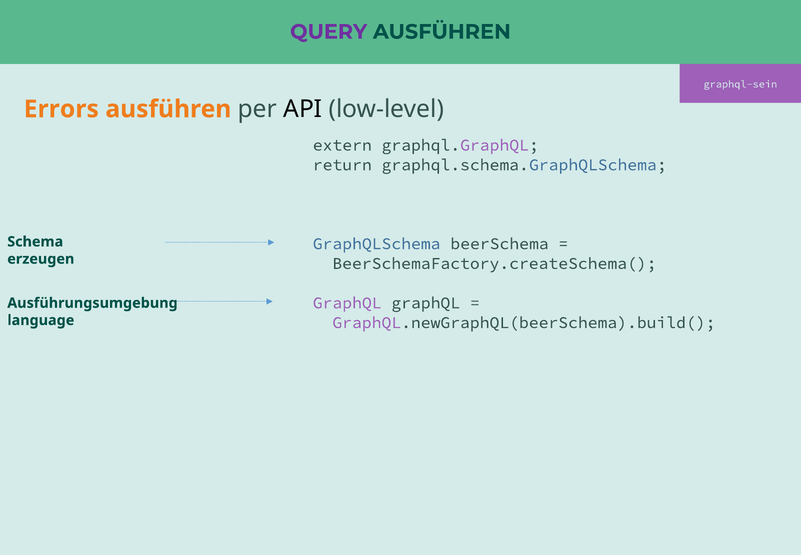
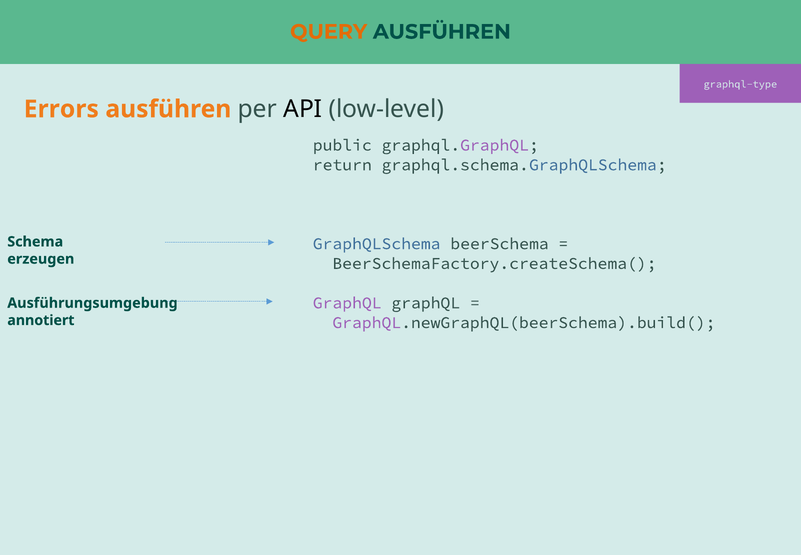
QUERY at (329, 32) colour: purple -> orange
graphql-sein: graphql-sein -> graphql-type
extern: extern -> public
language: language -> annotiert
